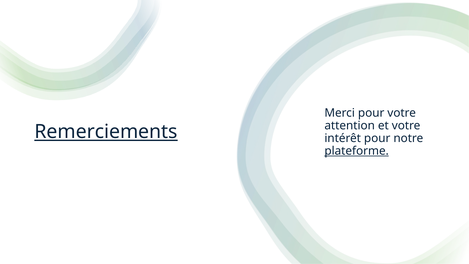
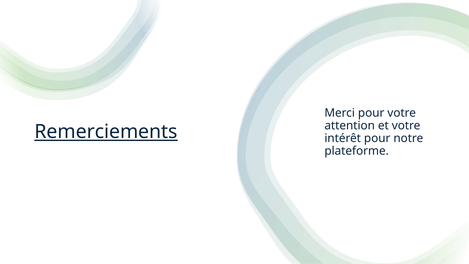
plateforme underline: present -> none
